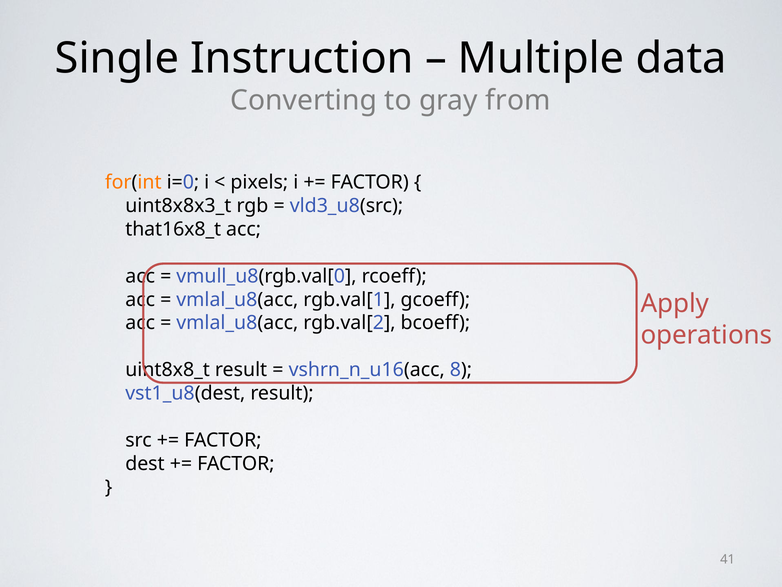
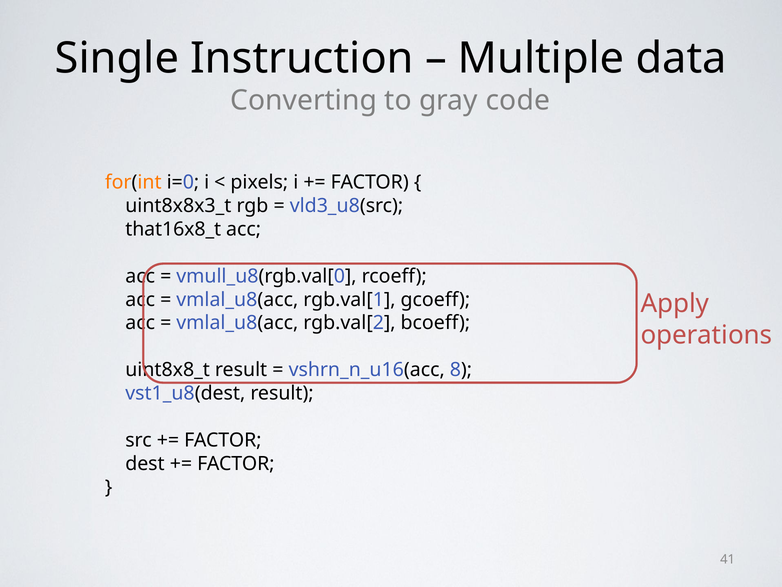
from: from -> code
